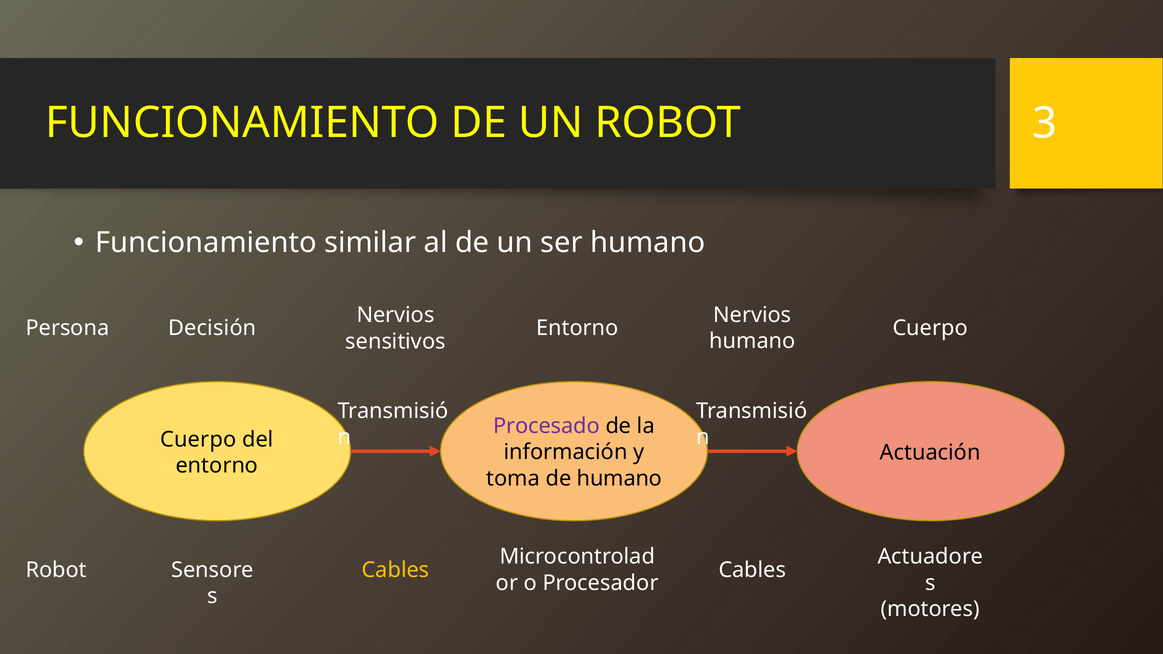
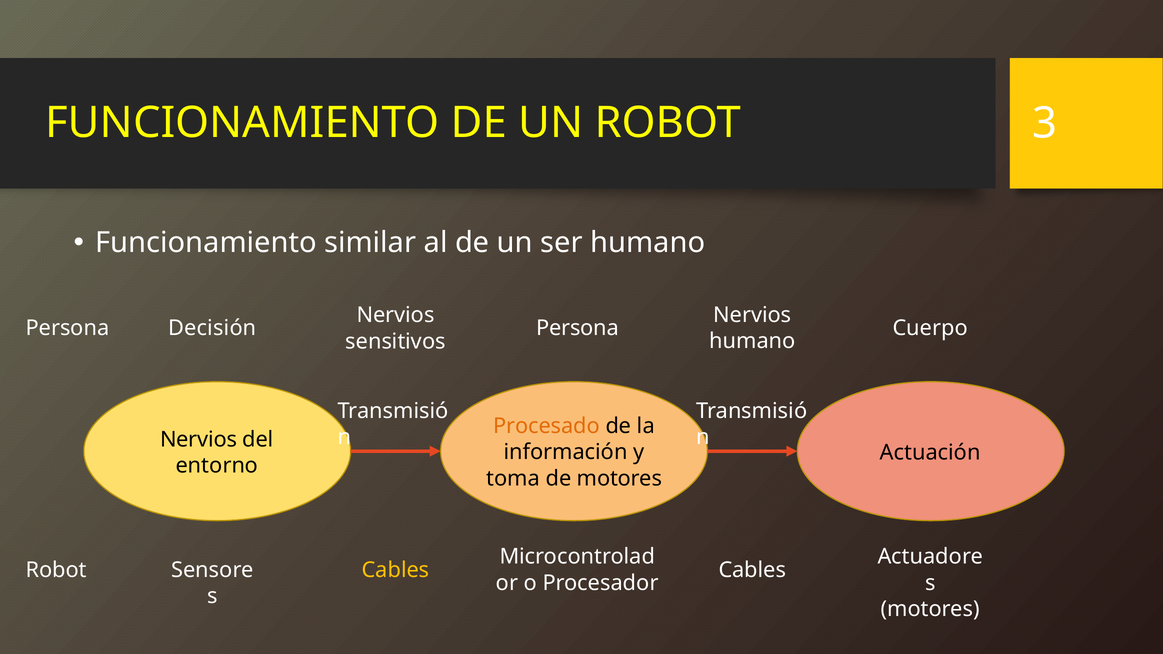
Entorno at (577, 328): Entorno -> Persona
Procesado colour: purple -> orange
Cuerpo at (198, 440): Cuerpo -> Nervios
de humano: humano -> motores
